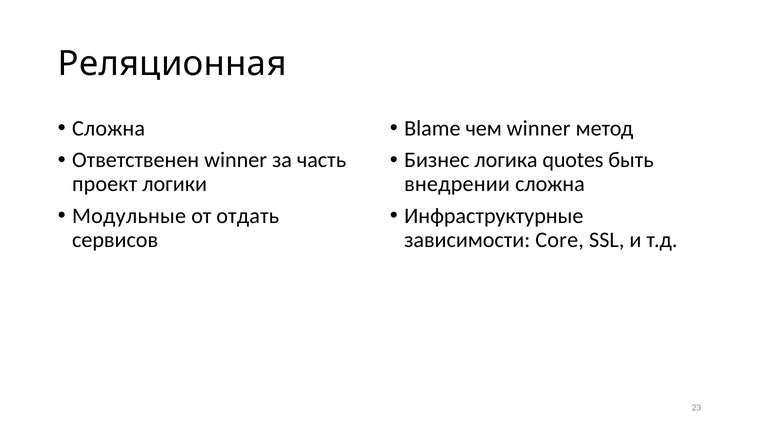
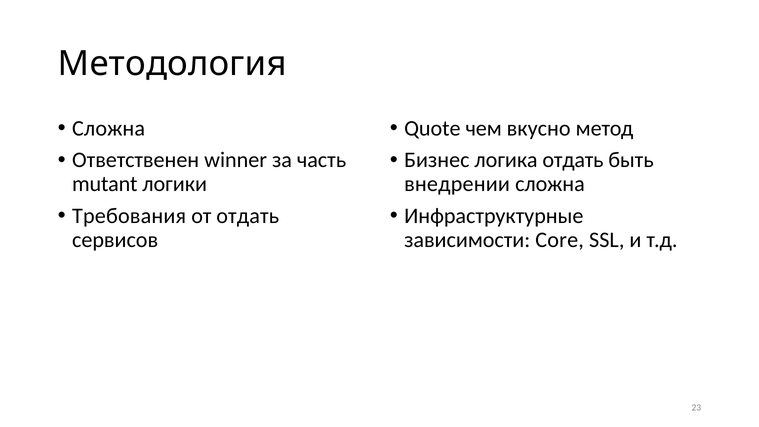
Реляционная: Реляционная -> Методология
Blame: Blame -> Quote
чем winner: winner -> вкусно
логика quotes: quotes -> отдать
проект: проект -> mutant
Модульные: Модульные -> Требования
